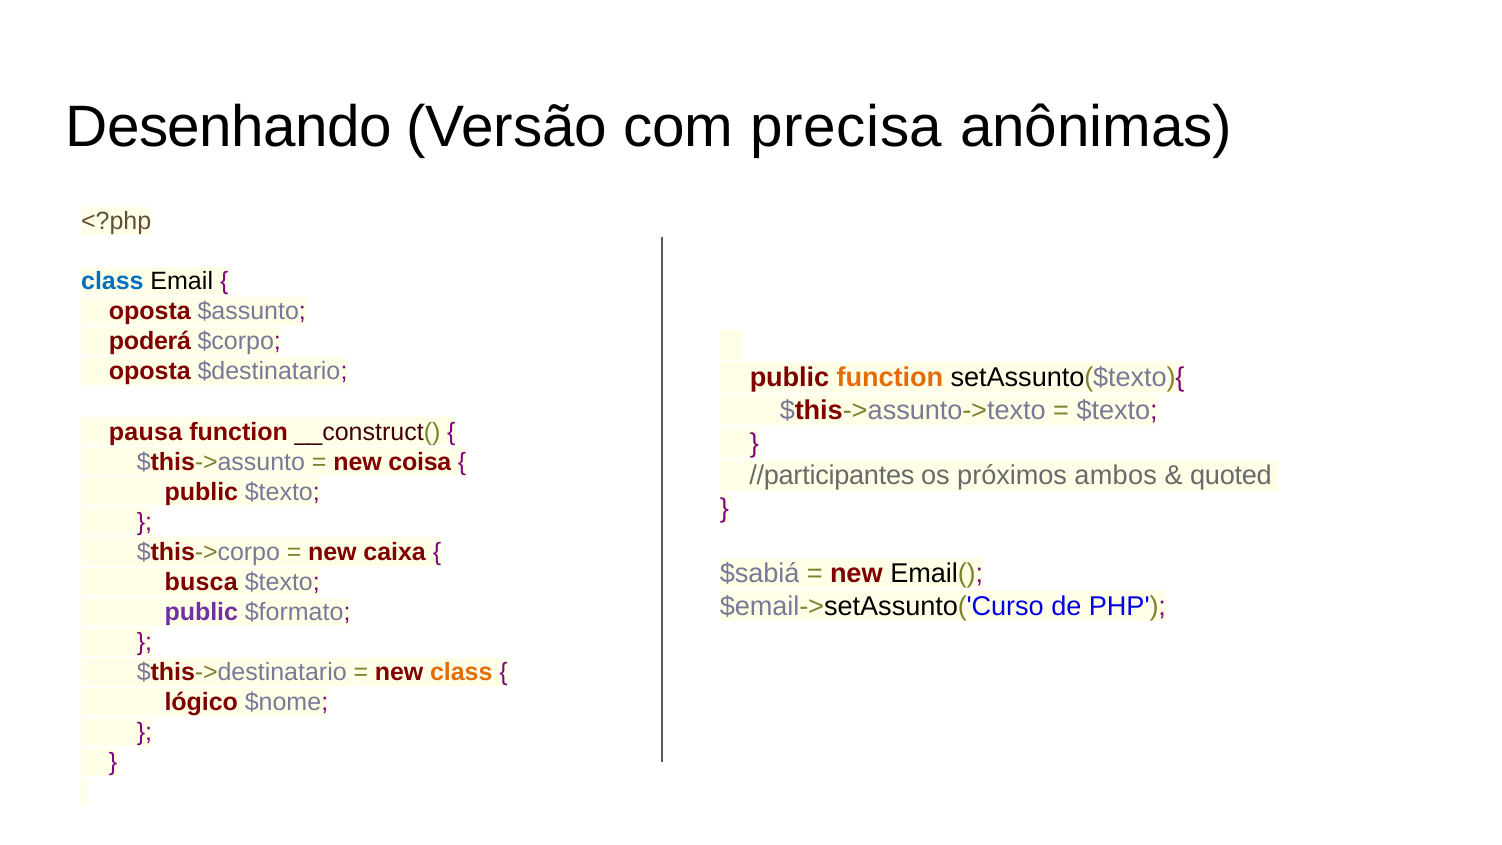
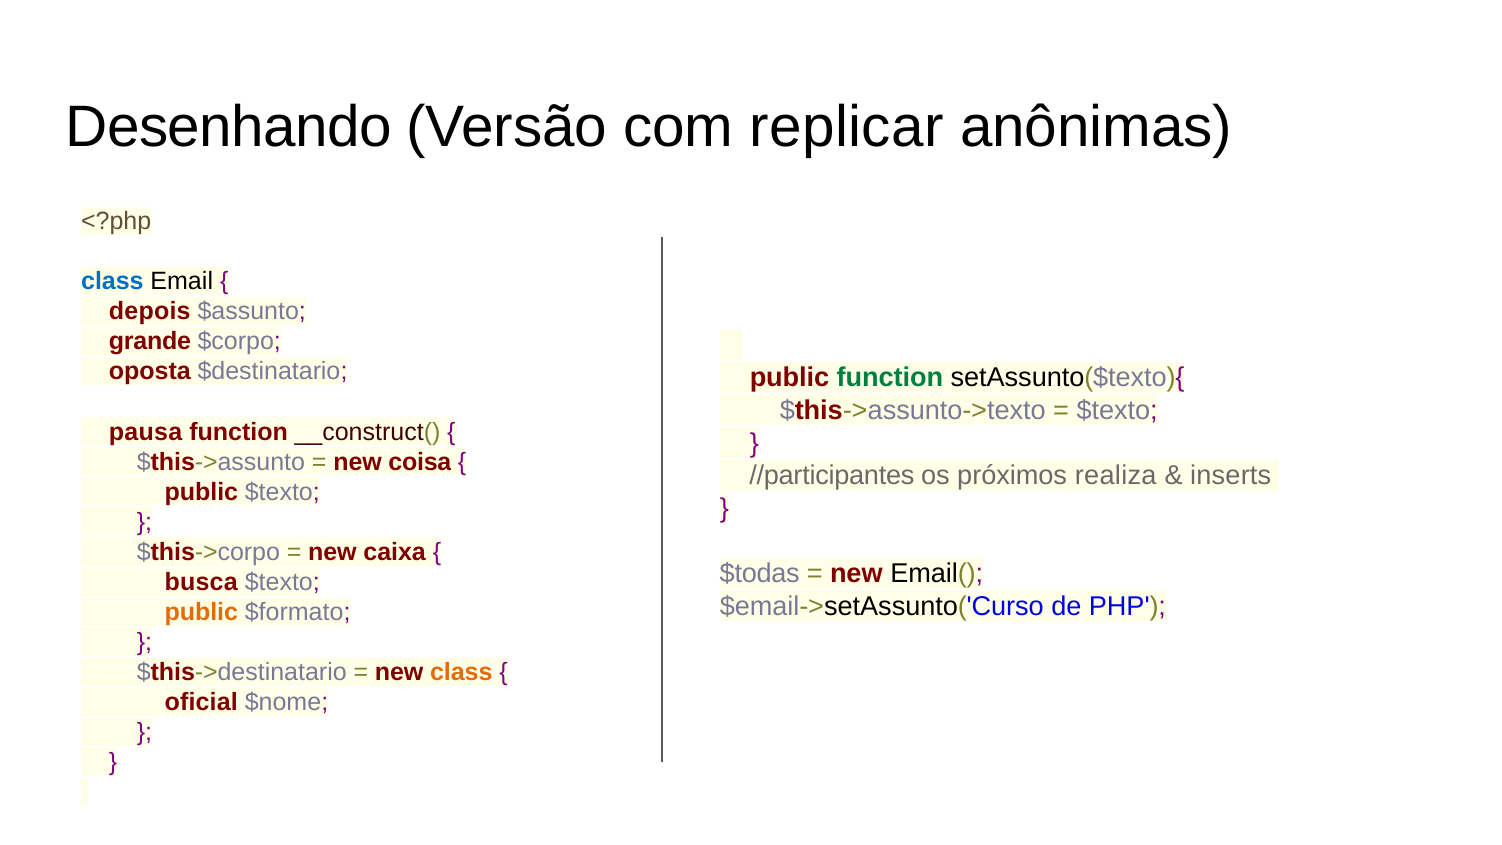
precisa: precisa -> replicar
oposta at (150, 312): oposta -> depois
poderá: poderá -> grande
function at (890, 378) colour: orange -> green
ambos: ambos -> realiza
quoted: quoted -> inserts
$sabiá: $sabiá -> $todas
public at (201, 612) colour: purple -> orange
lógico: lógico -> oficial
